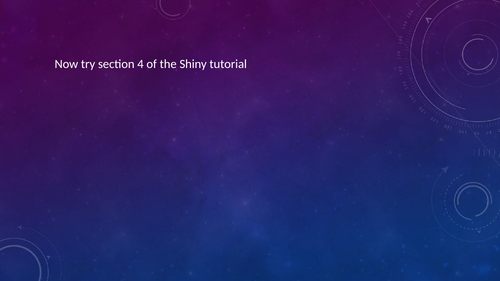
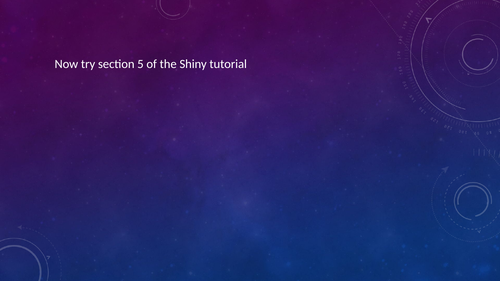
4: 4 -> 5
